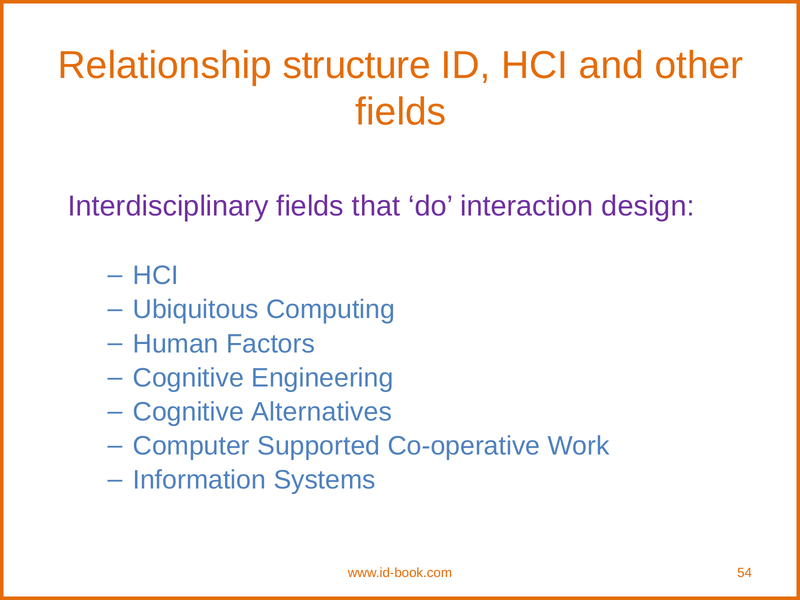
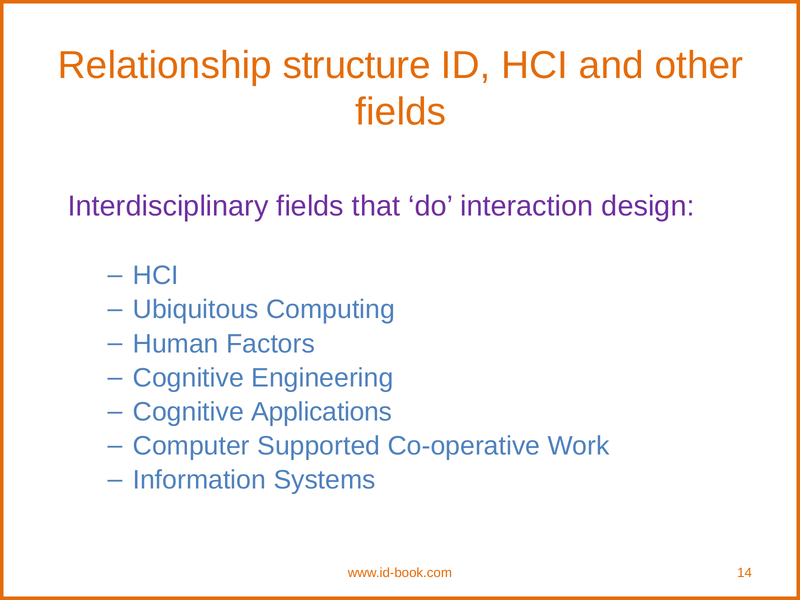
Alternatives: Alternatives -> Applications
54: 54 -> 14
